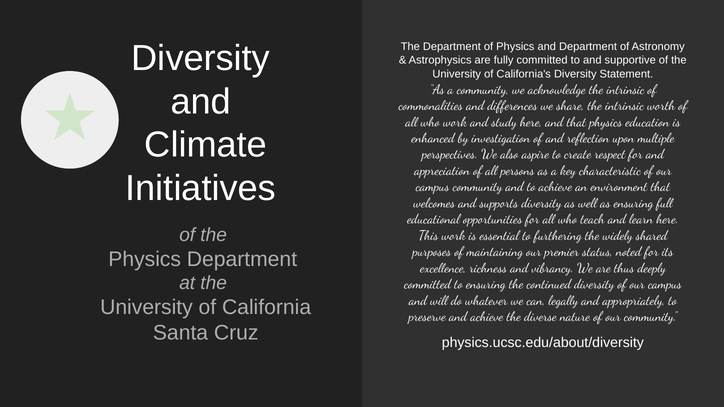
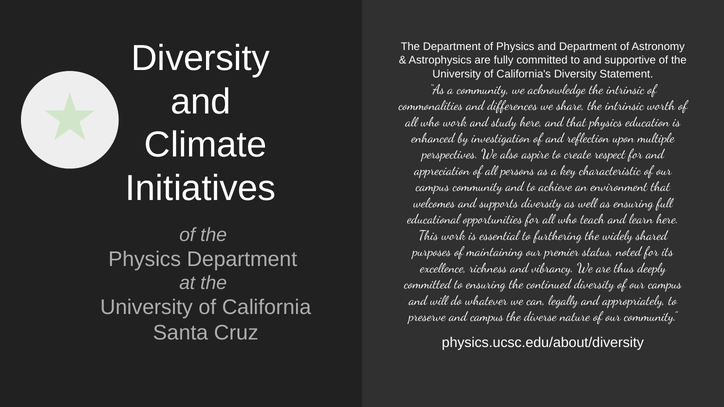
and achieve: achieve -> campus
